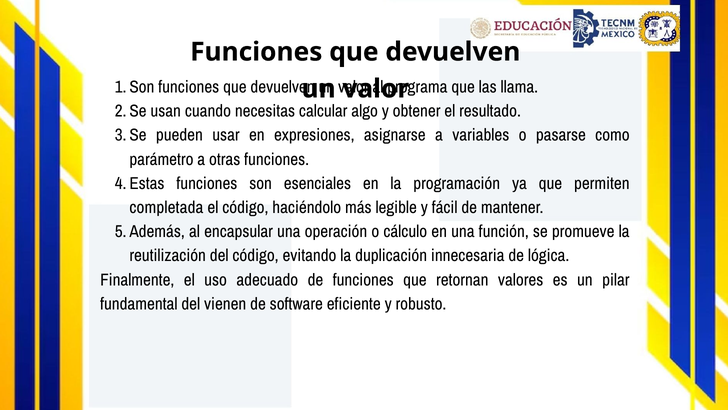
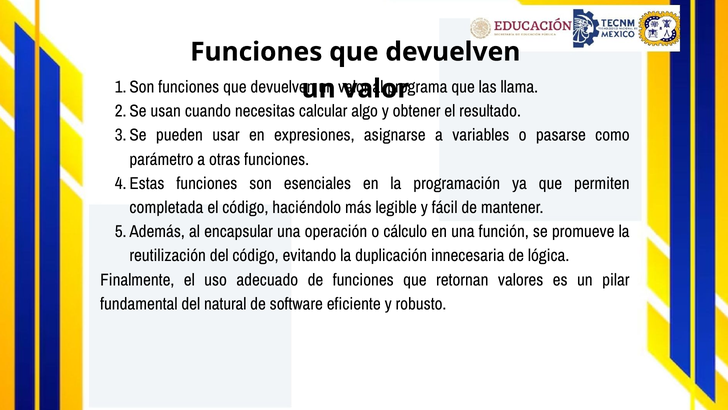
vienen: vienen -> natural
